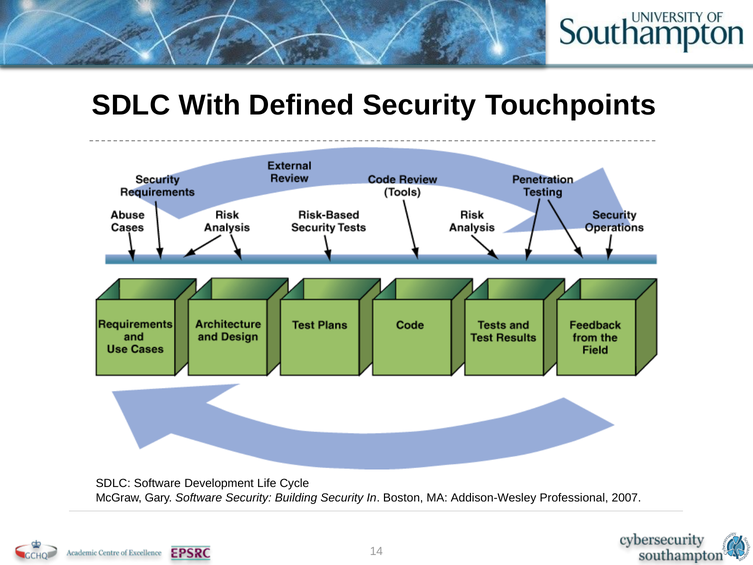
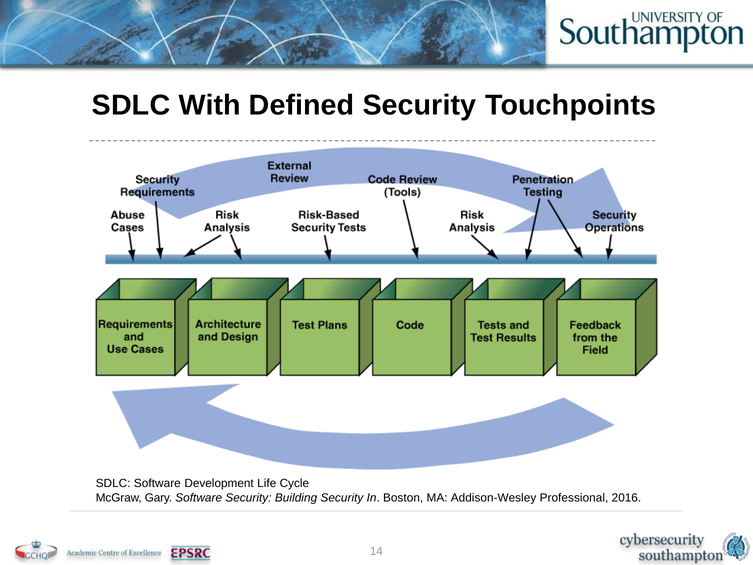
2007: 2007 -> 2016
